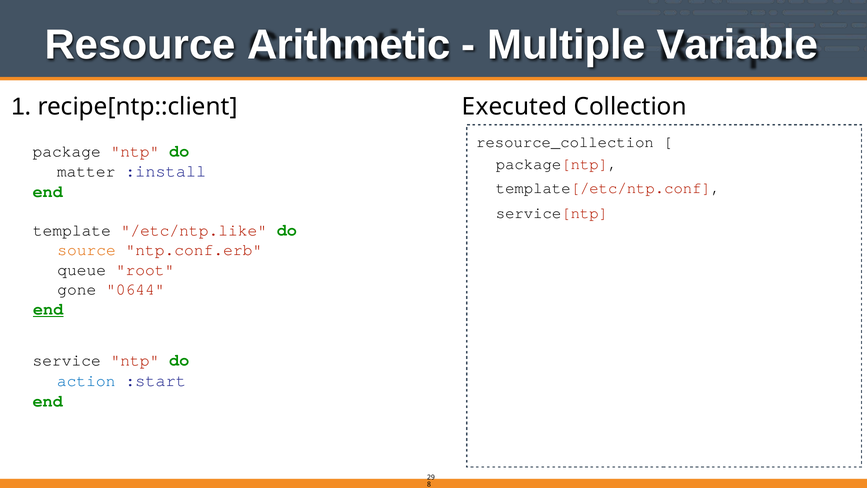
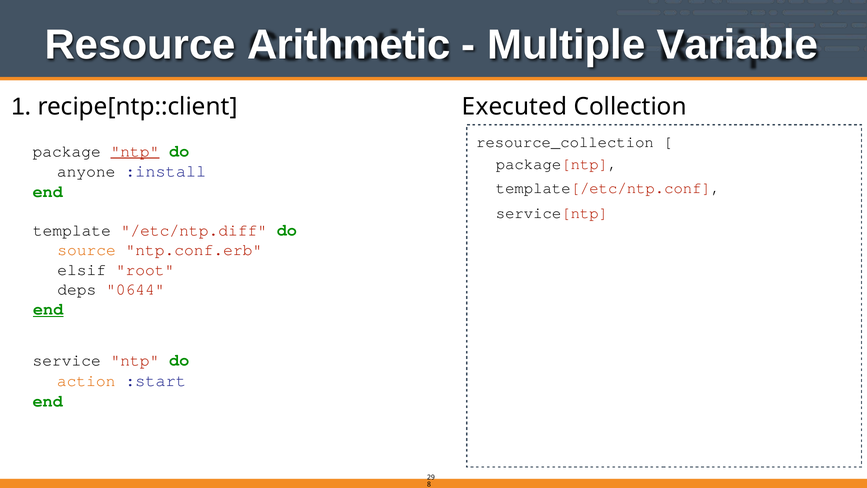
ntp at (135, 151) underline: none -> present
matter: matter -> anyone
/etc/ntp.like: /etc/ntp.like -> /etc/ntp.diff
queue: queue -> elsif
gone: gone -> deps
action colour: blue -> orange
